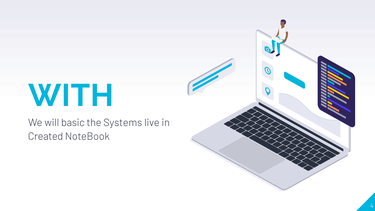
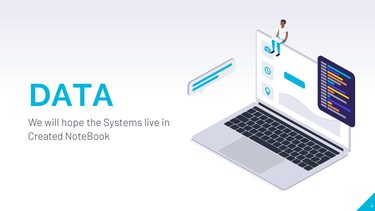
WITH: WITH -> DATA
basic: basic -> hope
